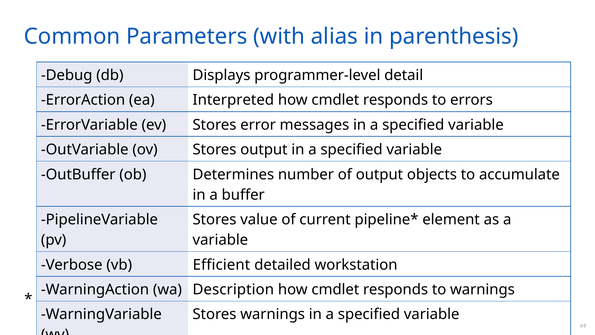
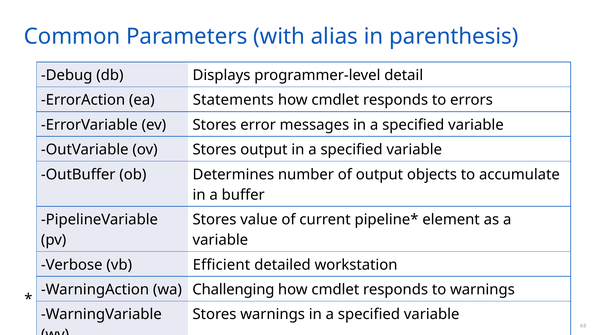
Interpreted: Interpreted -> Statements
Description: Description -> Challenging
